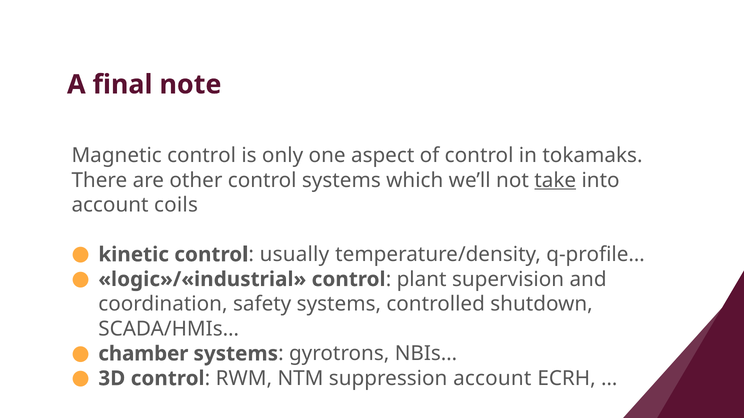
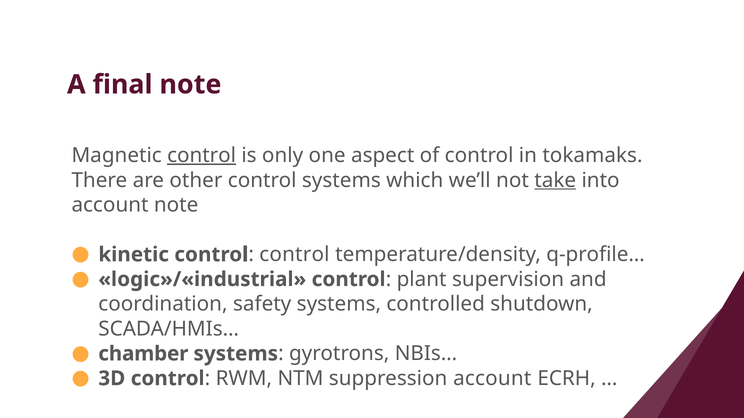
control at (202, 156) underline: none -> present
account coils: coils -> note
usually at (294, 255): usually -> control
